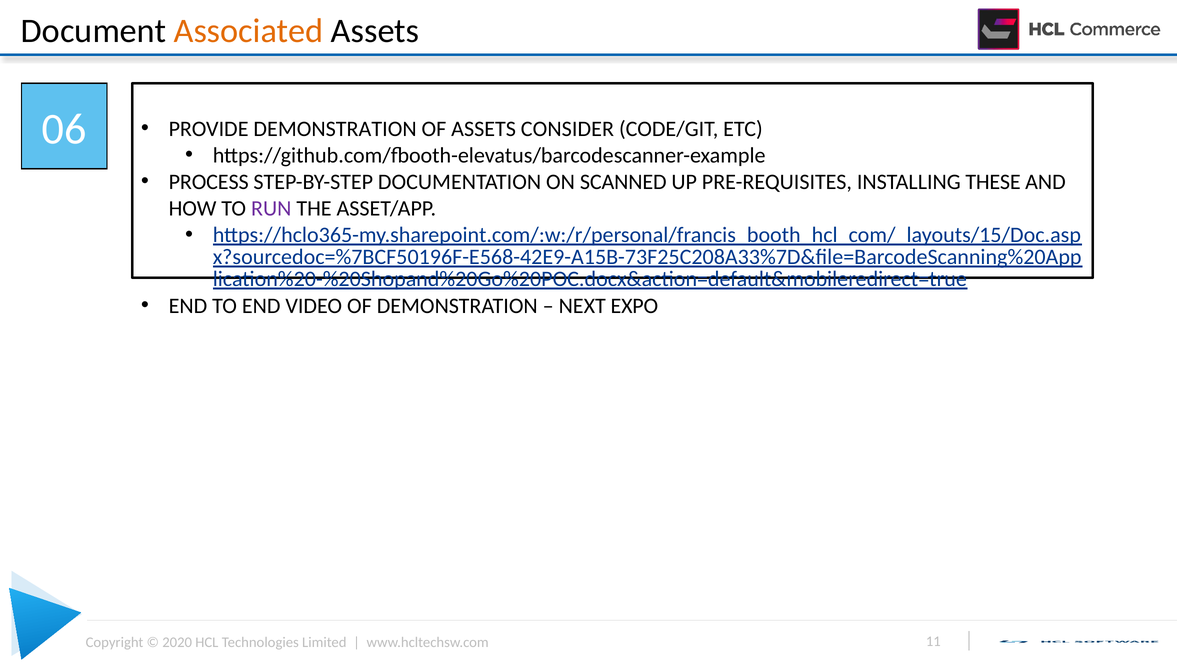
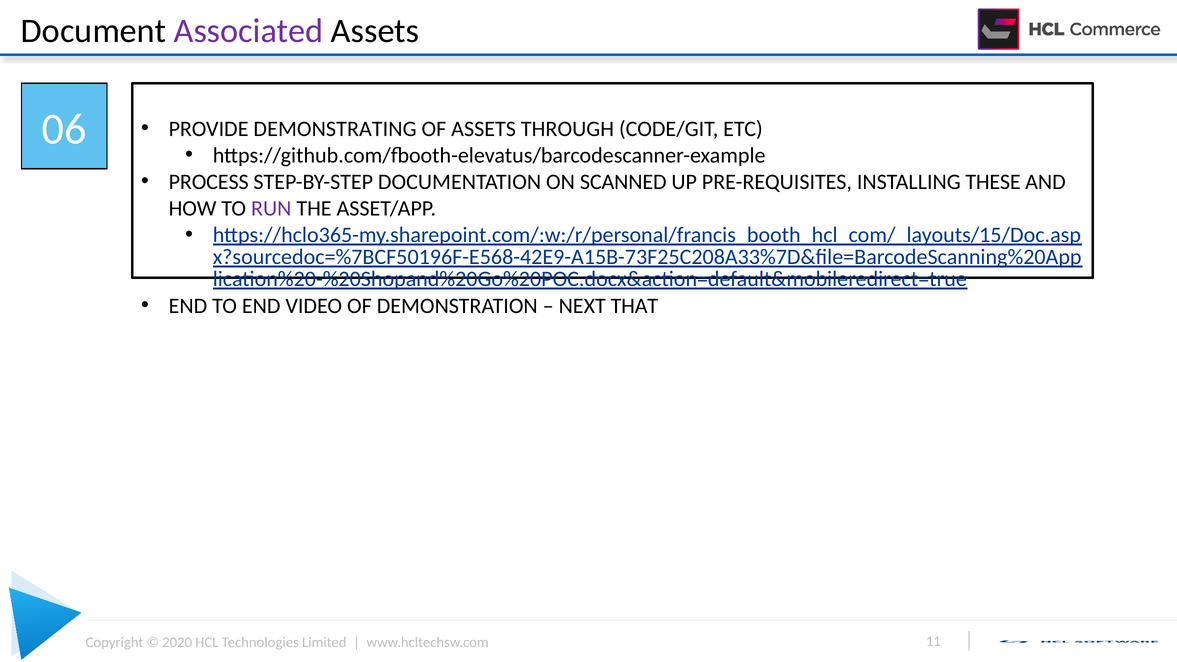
Associated colour: orange -> purple
PROVIDE DEMONSTRATION: DEMONSTRATION -> DEMONSTRATING
CONSIDER: CONSIDER -> THROUGH
EXPO: EXPO -> THAT
